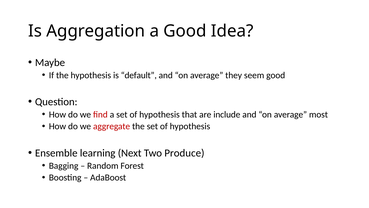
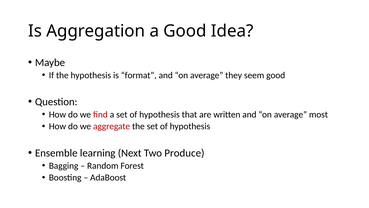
default: default -> format
include: include -> written
